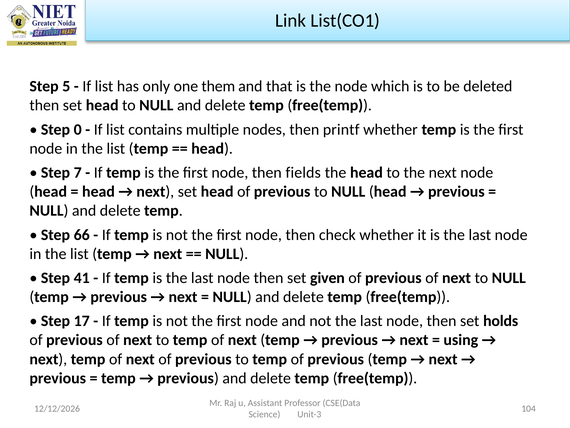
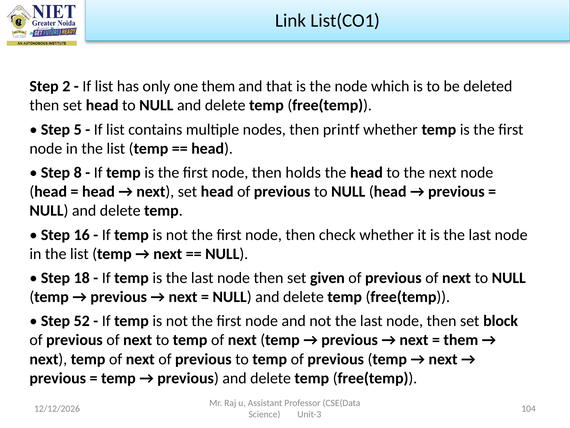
5: 5 -> 2
0: 0 -> 5
7: 7 -> 8
fields: fields -> holds
66: 66 -> 16
41: 41 -> 18
17: 17 -> 52
holds: holds -> block
using at (461, 340): using -> them
